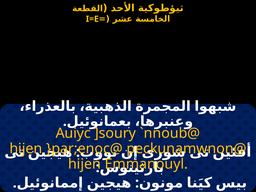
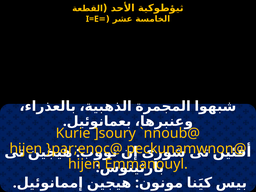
Auiyc: Auiyc -> Kurie
